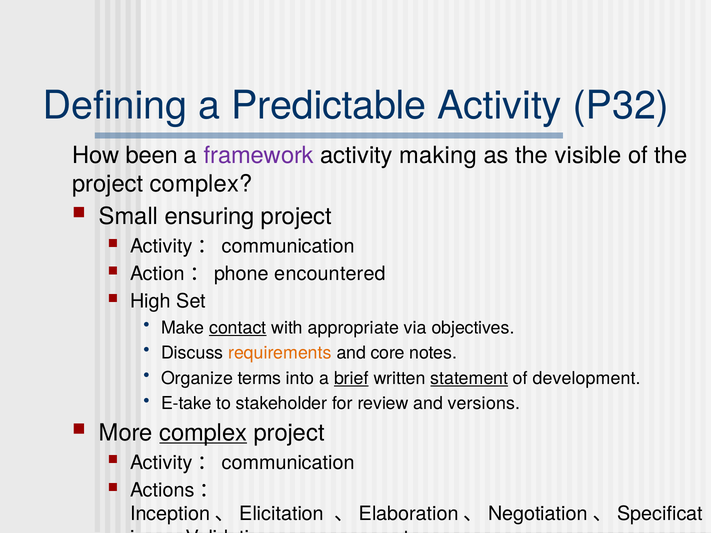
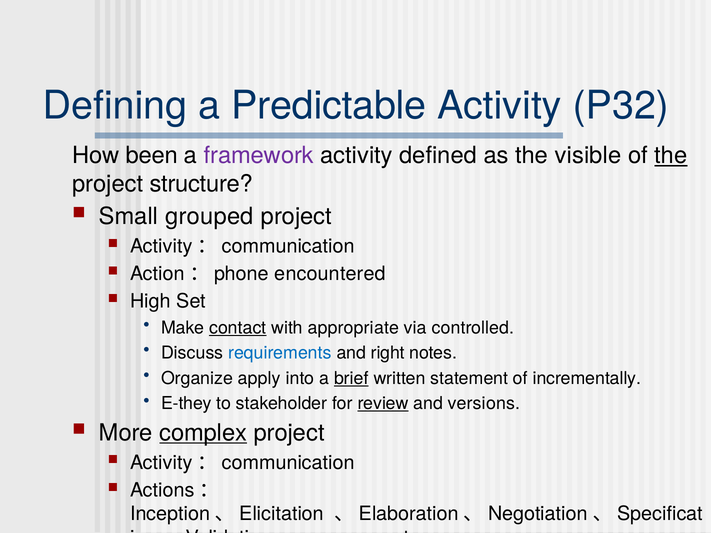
making: making -> defined
the at (671, 156) underline: none -> present
project complex: complex -> structure
ensuring: ensuring -> grouped
objectives: objectives -> controlled
requirements colour: orange -> blue
core: core -> right
terms: terms -> apply
statement underline: present -> none
development: development -> incrementally
E-take: E-take -> E-they
review underline: none -> present
